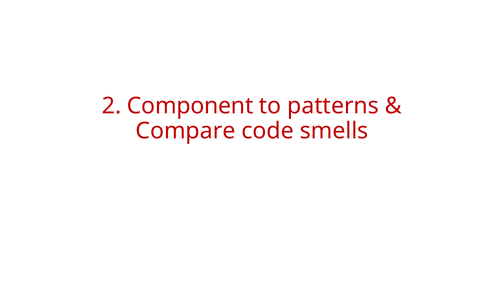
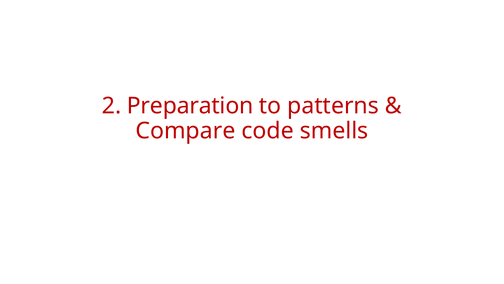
Component: Component -> Preparation
